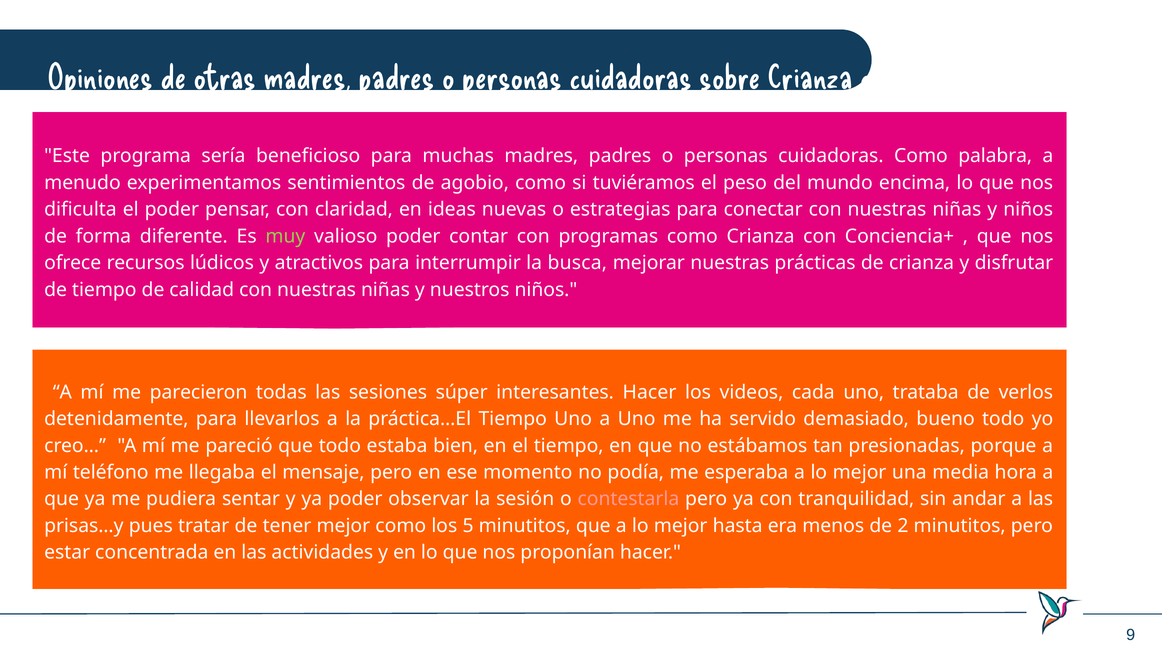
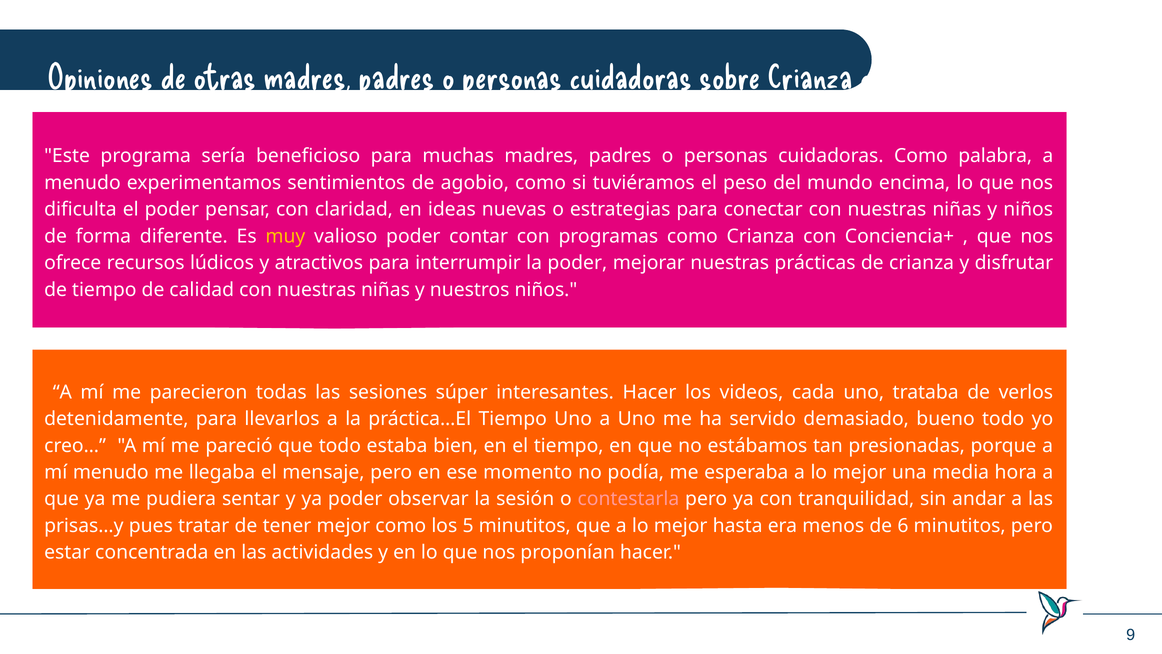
muy colour: light green -> yellow
la busca: busca -> poder
mí teléfono: teléfono -> menudo
2: 2 -> 6
